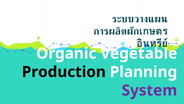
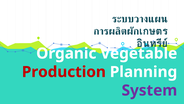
Production colour: black -> red
